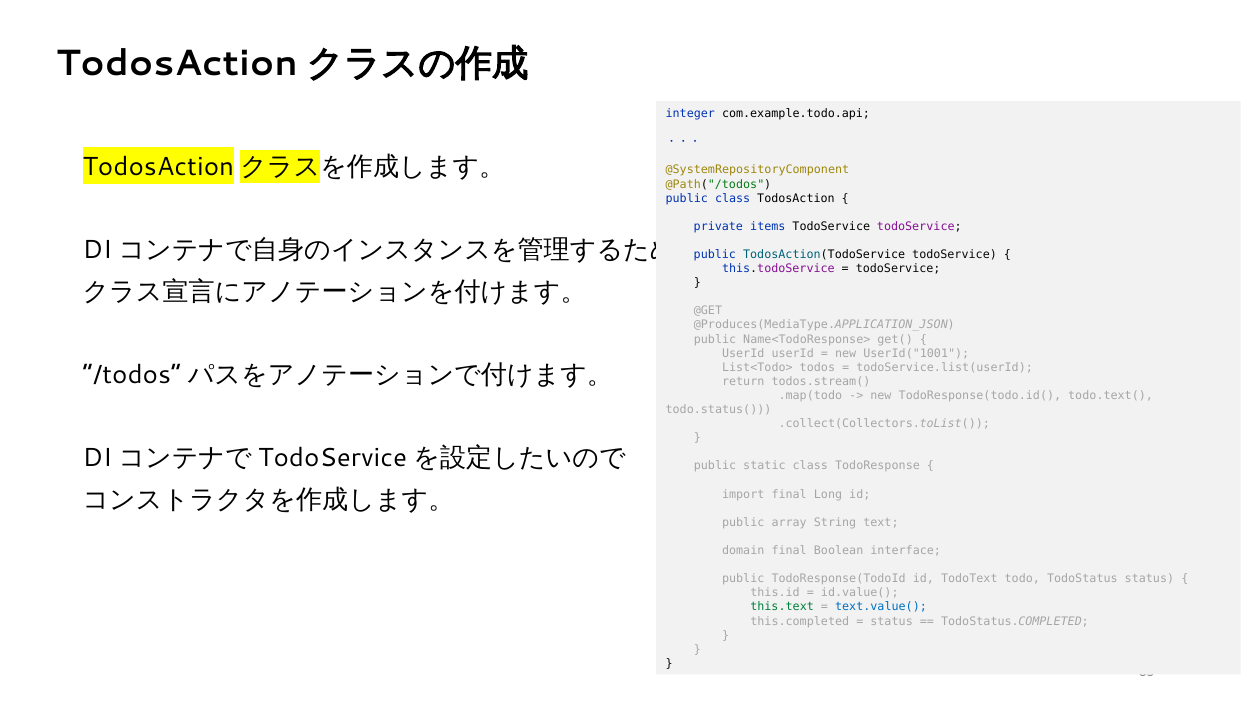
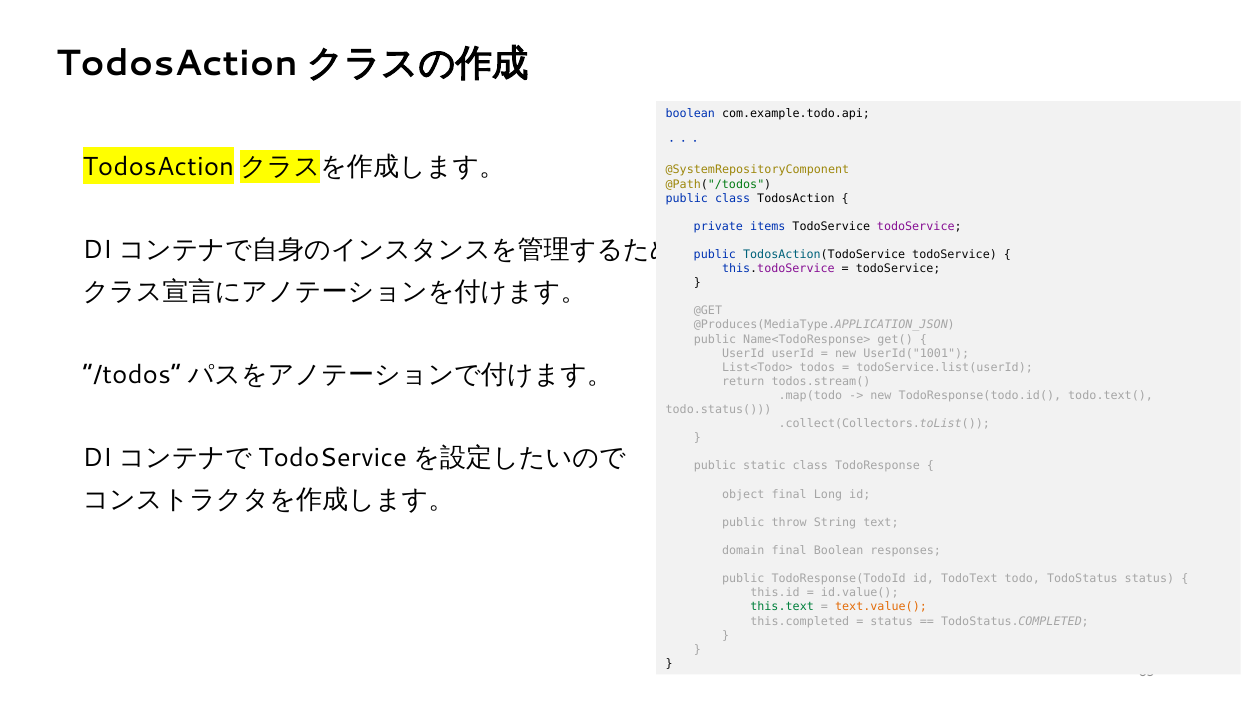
integer at (690, 114): integer -> boolean
import: import -> object
array: array -> throw
interface: interface -> responses
text.value( colour: blue -> orange
